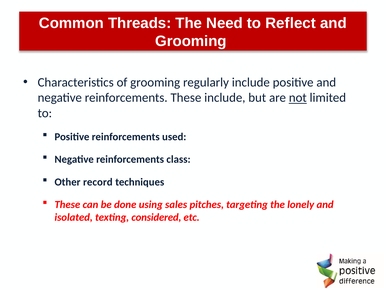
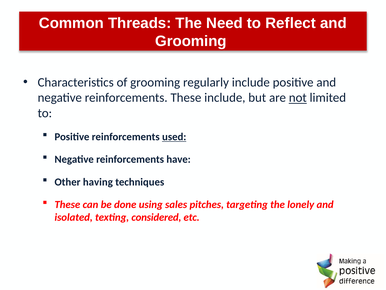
used underline: none -> present
class: class -> have
record: record -> having
